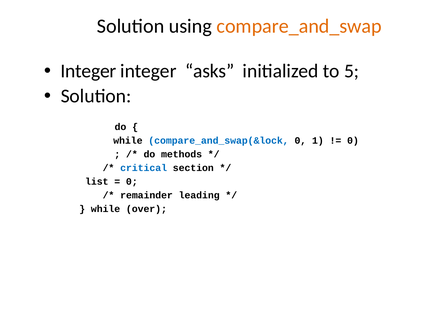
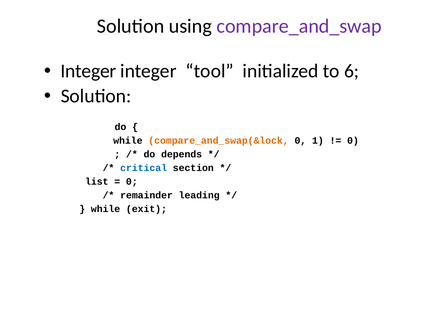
compare_and_swap colour: orange -> purple
asks: asks -> tool
5: 5 -> 6
compare_and_swap(&lock colour: blue -> orange
methods: methods -> depends
over: over -> exit
